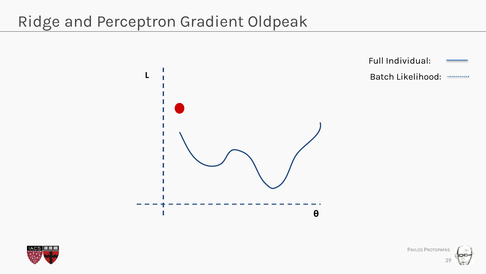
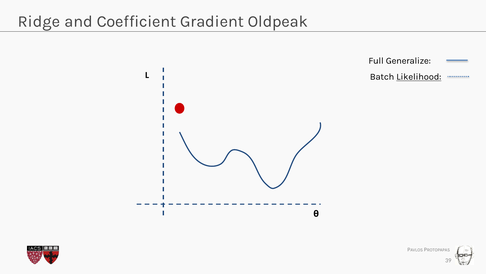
Perceptron: Perceptron -> Coefficient
Individual: Individual -> Generalize
Likelihood underline: none -> present
